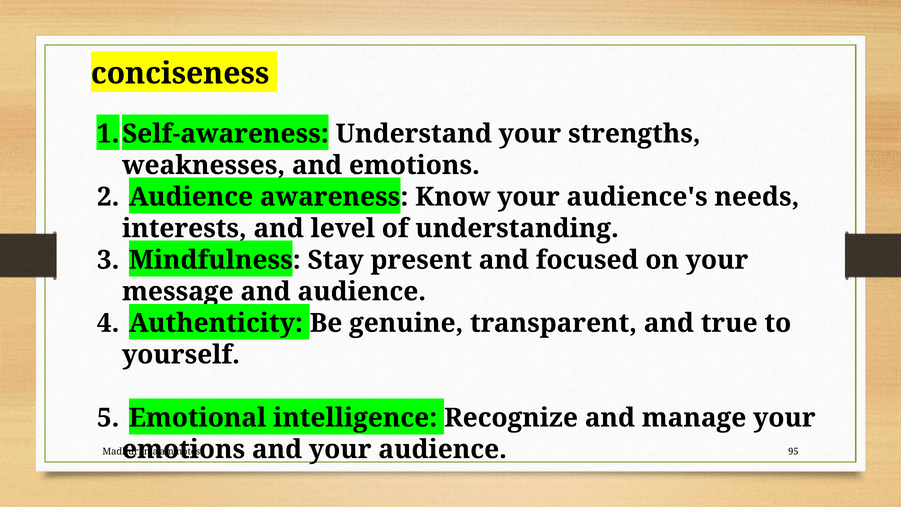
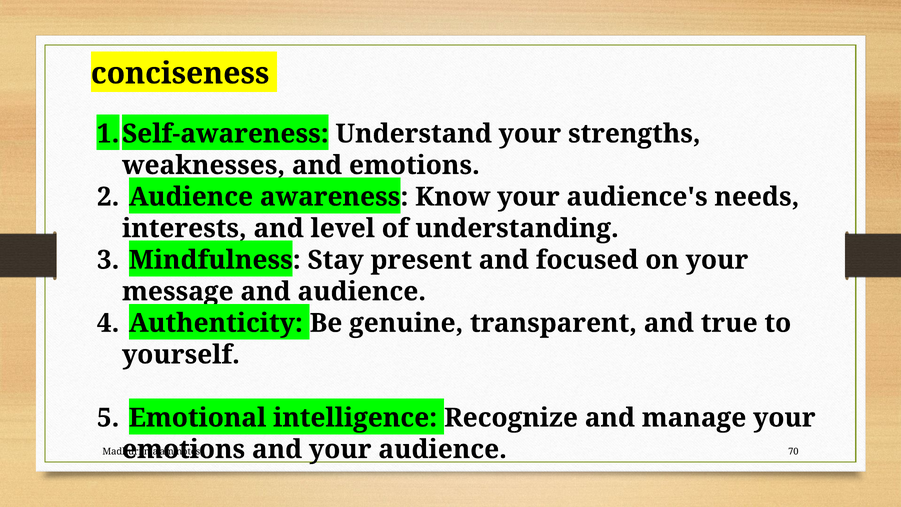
95: 95 -> 70
